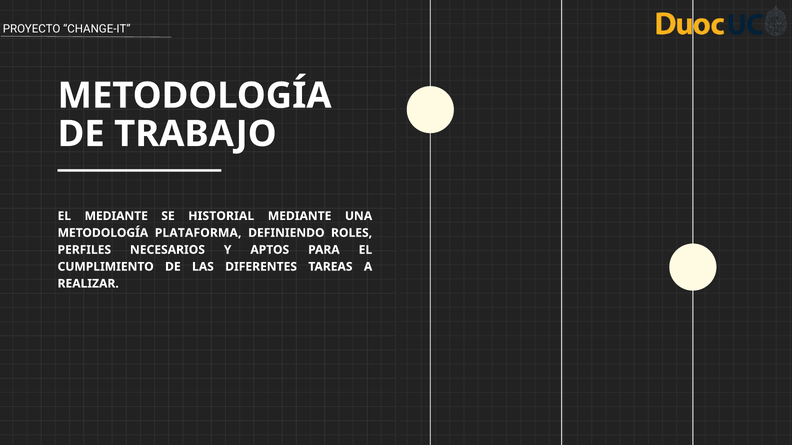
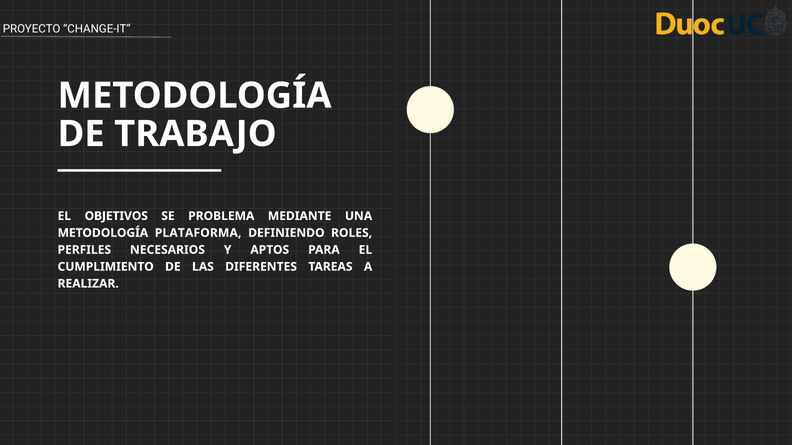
EL MEDIANTE: MEDIANTE -> OBJETIVOS
HISTORIAL: HISTORIAL -> PROBLEMA
